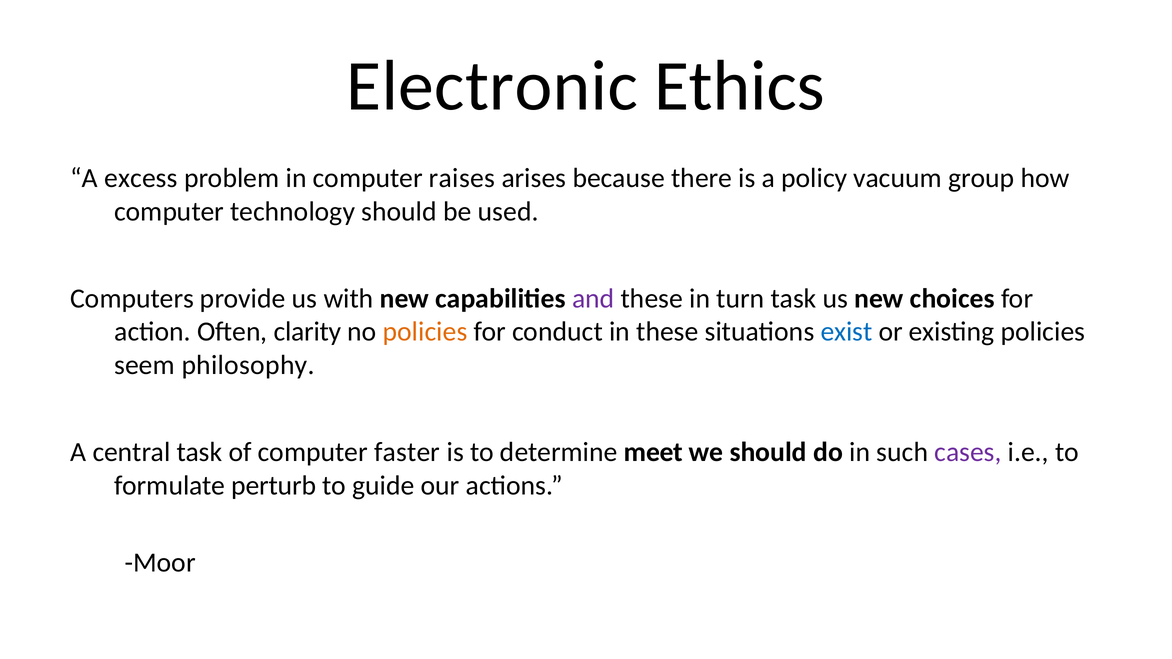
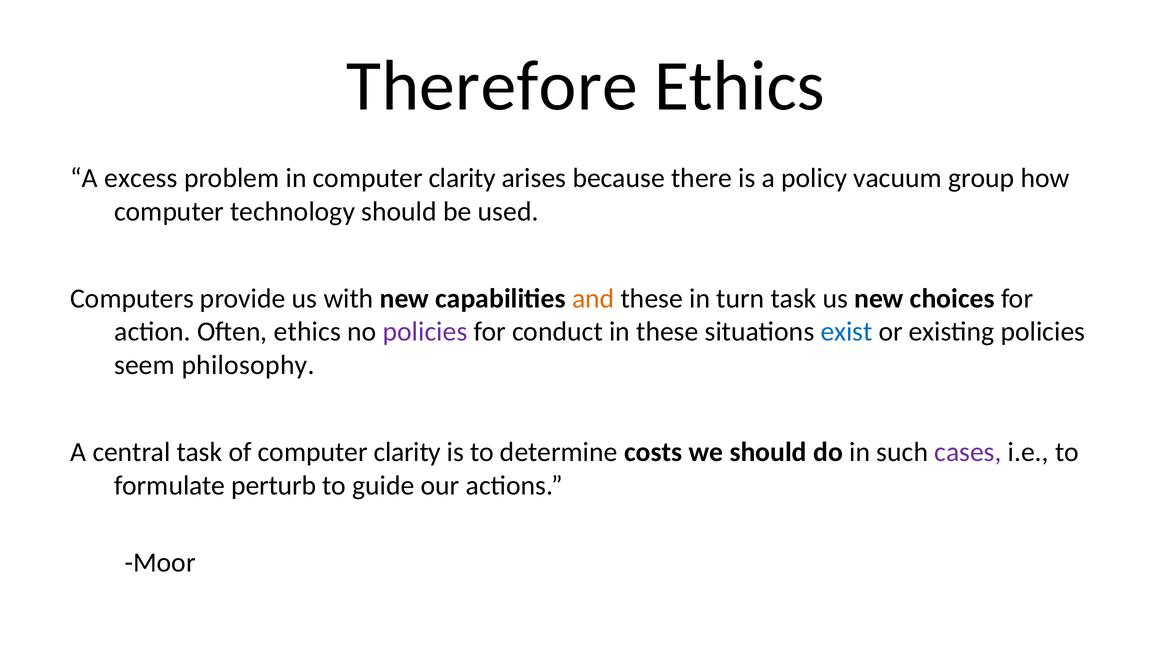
Electronic: Electronic -> Therefore
in computer raises: raises -> clarity
and colour: purple -> orange
Often clarity: clarity -> ethics
policies at (425, 332) colour: orange -> purple
of computer faster: faster -> clarity
meet: meet -> costs
